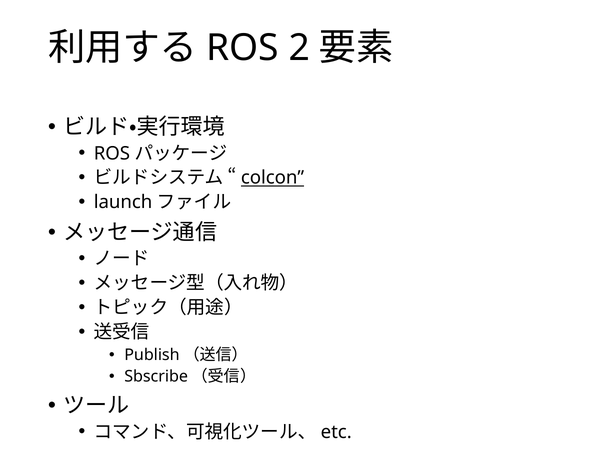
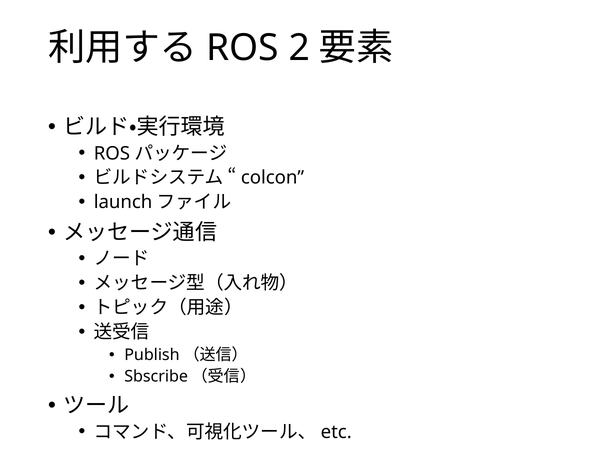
colcon underline: present -> none
